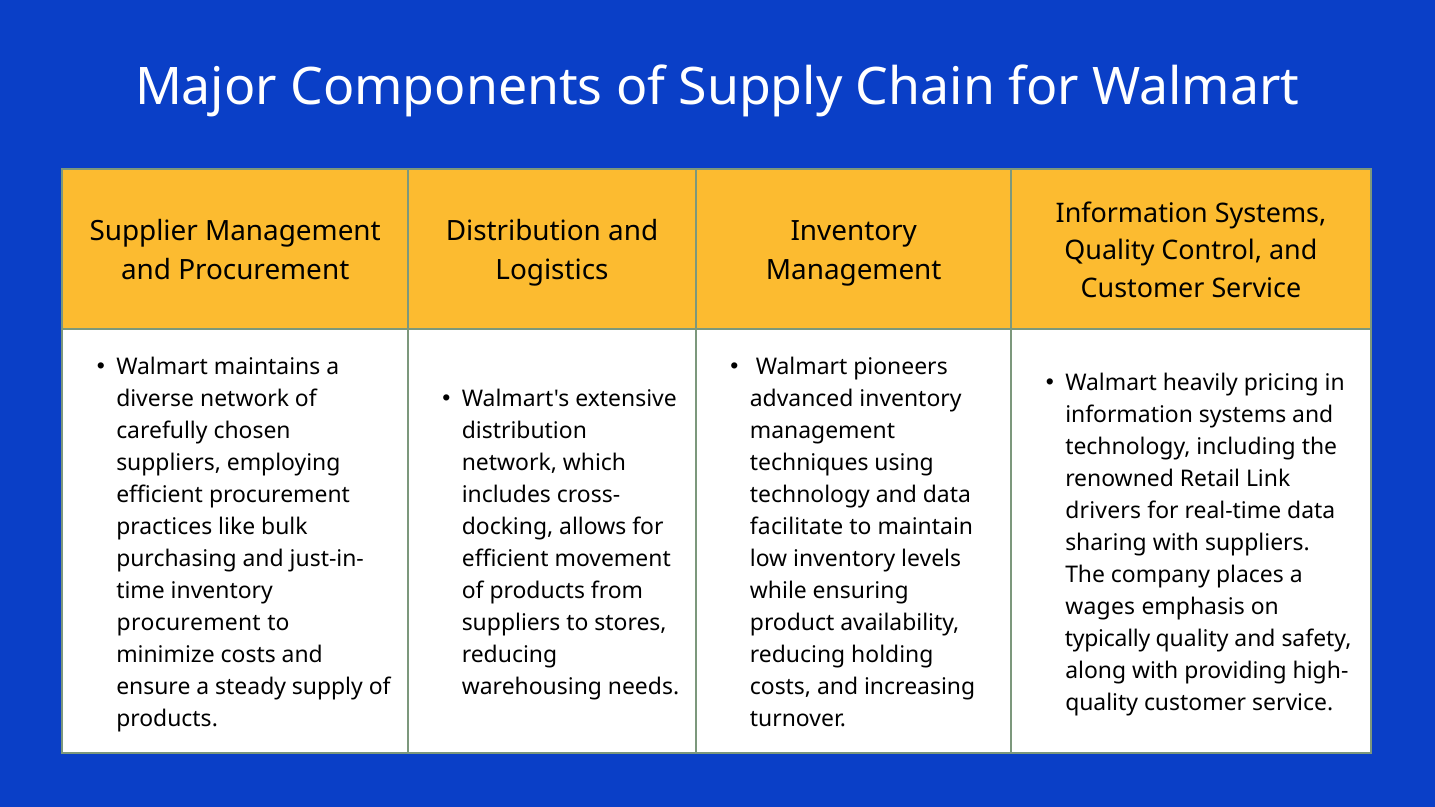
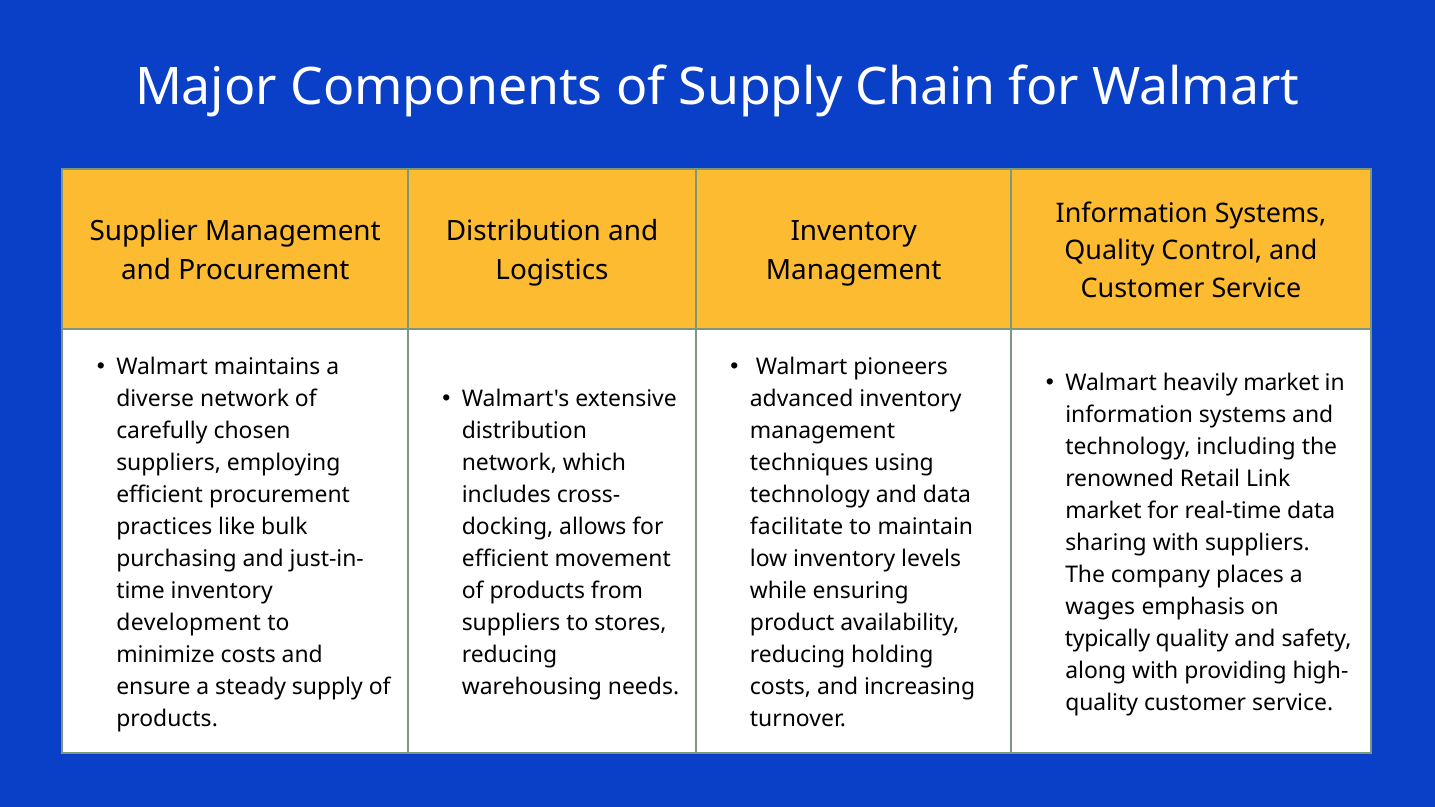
heavily pricing: pricing -> market
drivers at (1103, 511): drivers -> market
procurement at (189, 623): procurement -> development
